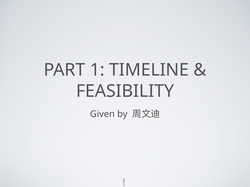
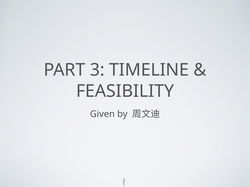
PART 1: 1 -> 3
